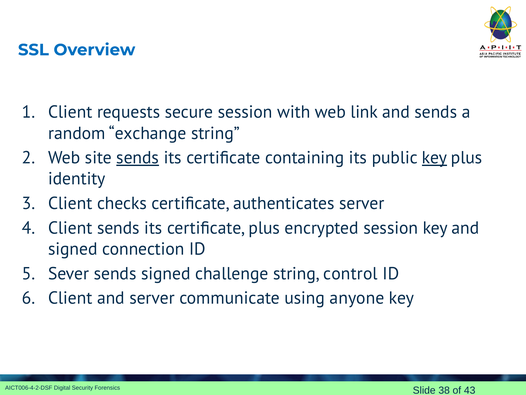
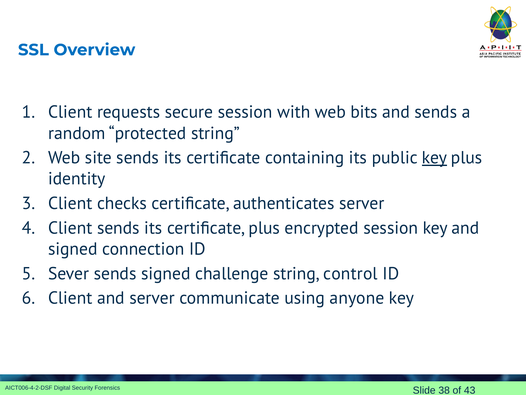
link: link -> bits
exchange: exchange -> protected
sends at (138, 158) underline: present -> none
